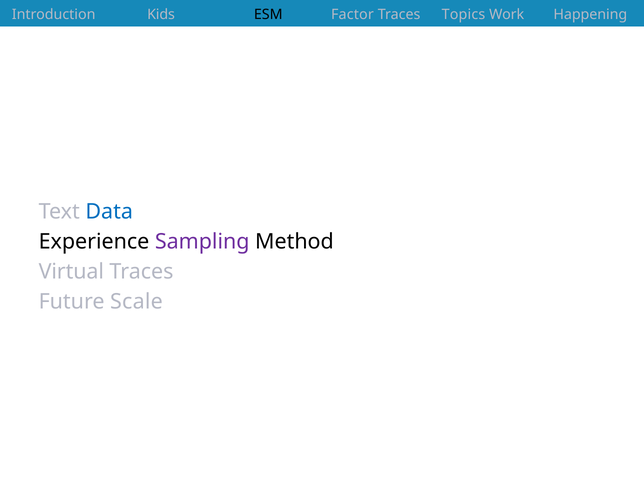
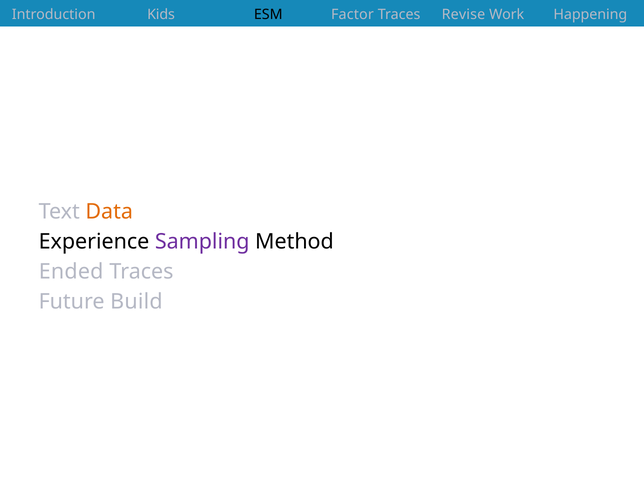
Topics: Topics -> Revise
Data colour: blue -> orange
Virtual: Virtual -> Ended
Scale: Scale -> Build
